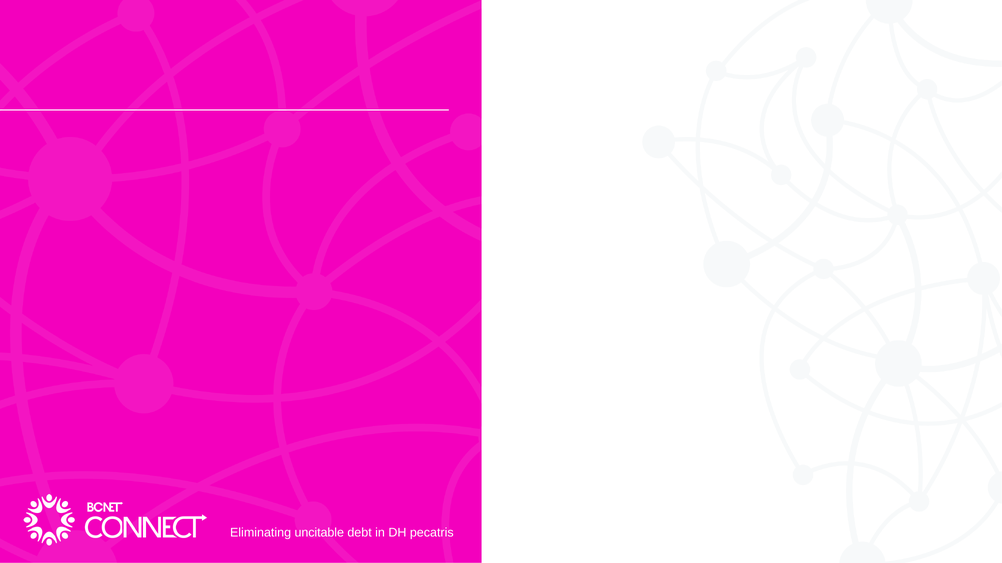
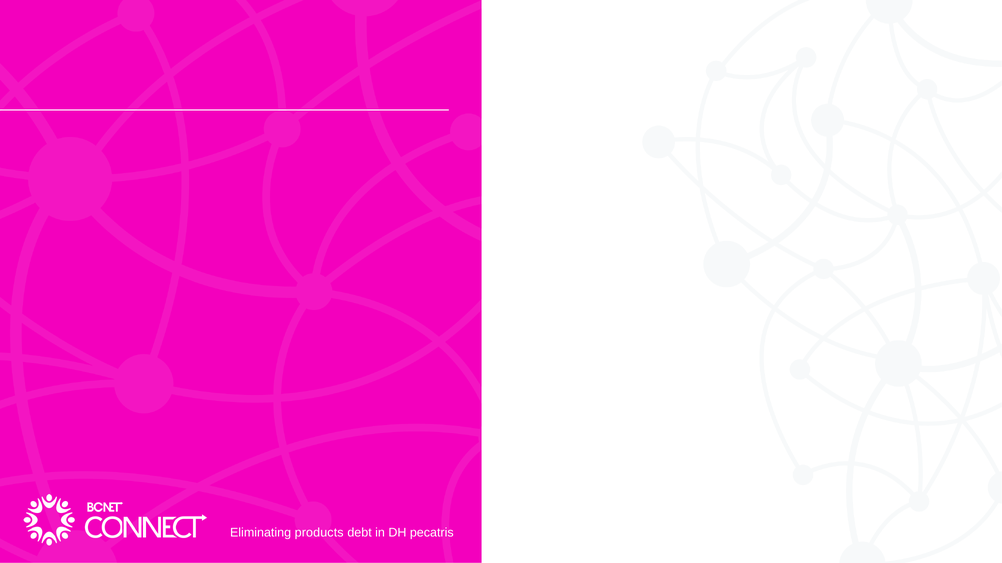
uncitable: uncitable -> products
